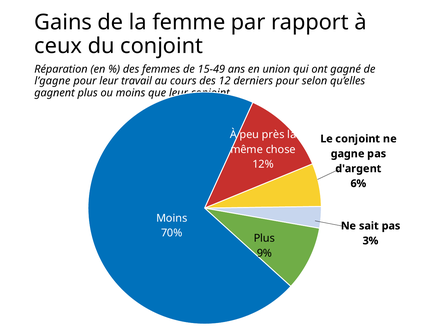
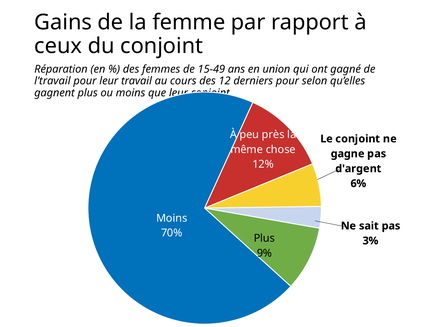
l’gagne: l’gagne -> l’travail
